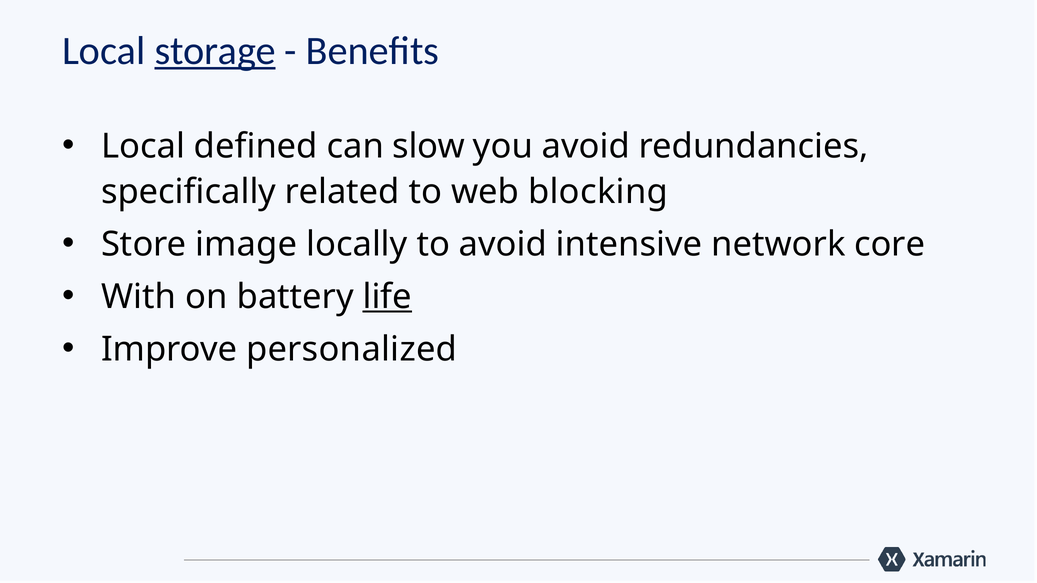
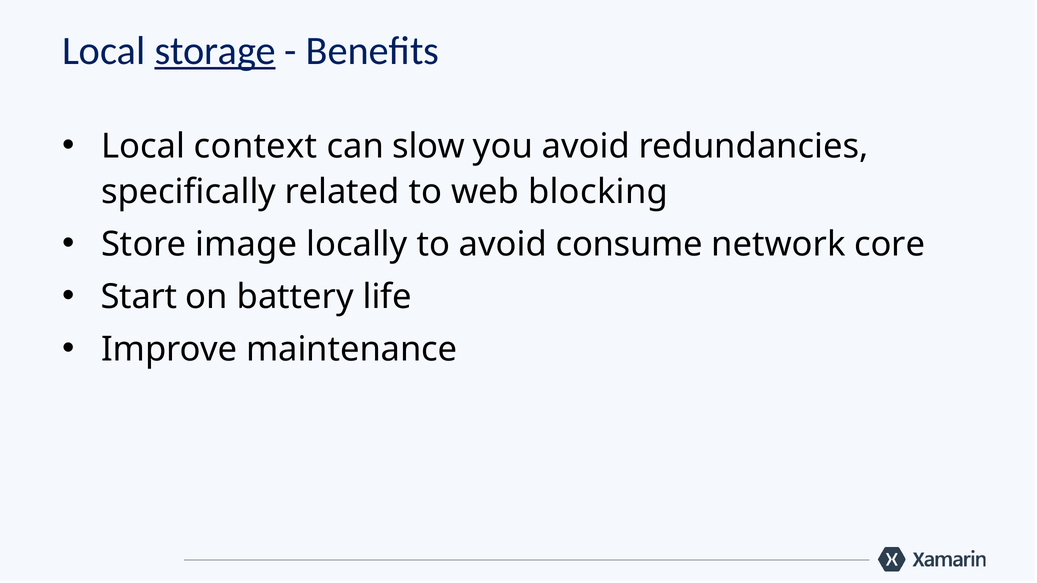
defined: defined -> context
intensive: intensive -> consume
With: With -> Start
life underline: present -> none
personalized: personalized -> maintenance
